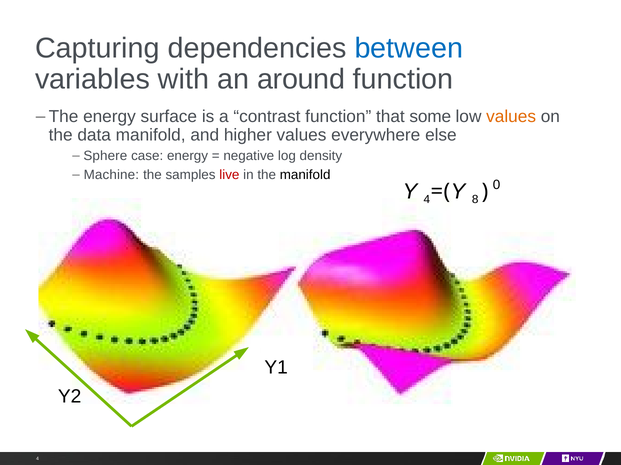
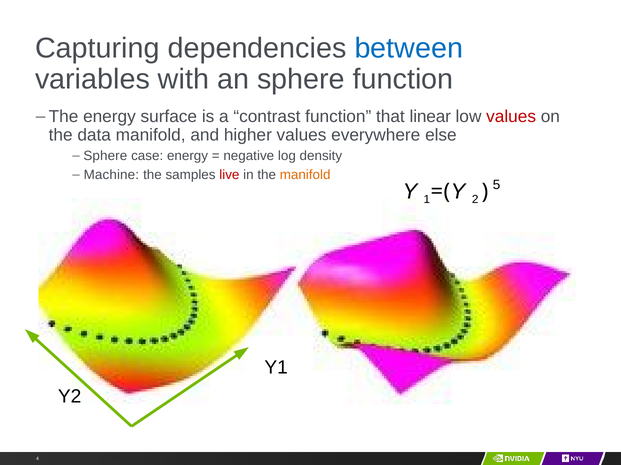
an around: around -> sphere
some: some -> linear
values at (511, 117) colour: orange -> red
manifold at (305, 175) colour: black -> orange
Y 4: 4 -> 1
8: 8 -> 2
0: 0 -> 5
